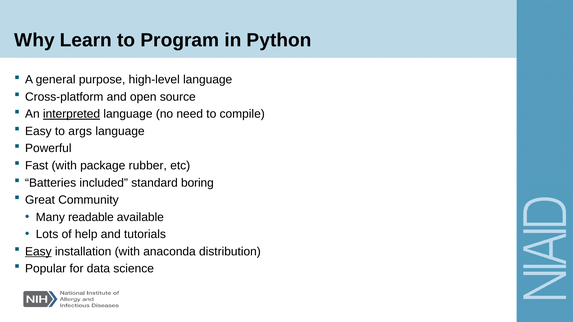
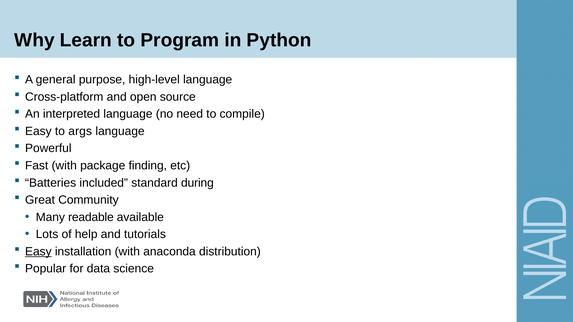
interpreted underline: present -> none
rubber: rubber -> finding
boring: boring -> during
